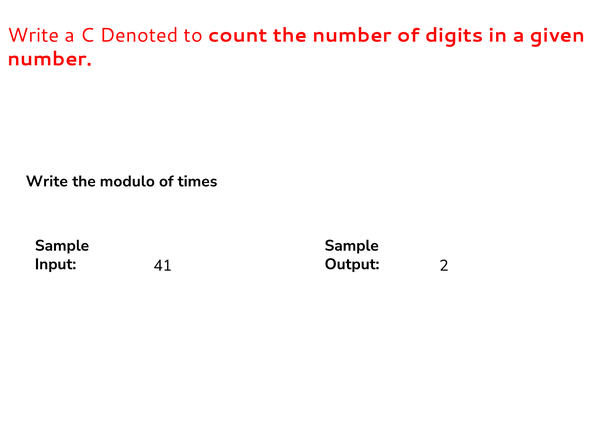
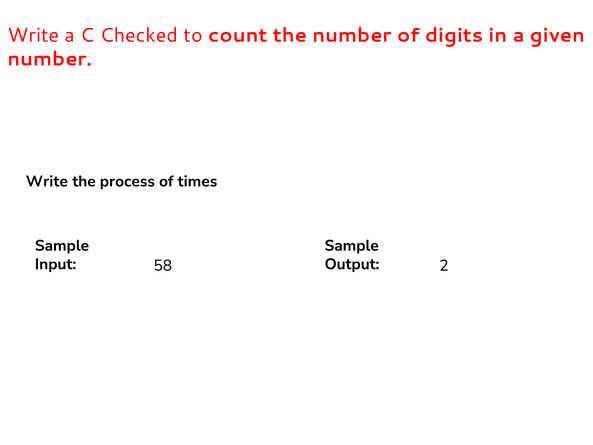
Denoted: Denoted -> Checked
modulo: modulo -> process
41: 41 -> 58
